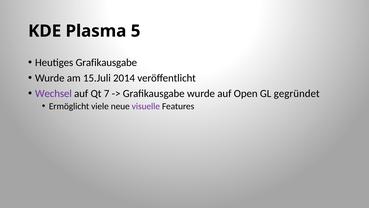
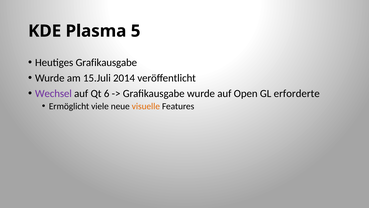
7: 7 -> 6
gegründet: gegründet -> erforderte
visuelle colour: purple -> orange
